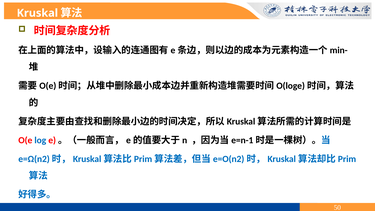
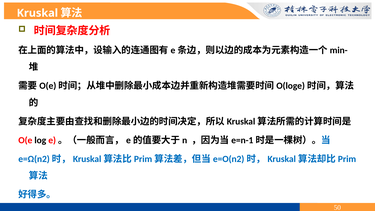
log colour: blue -> black
